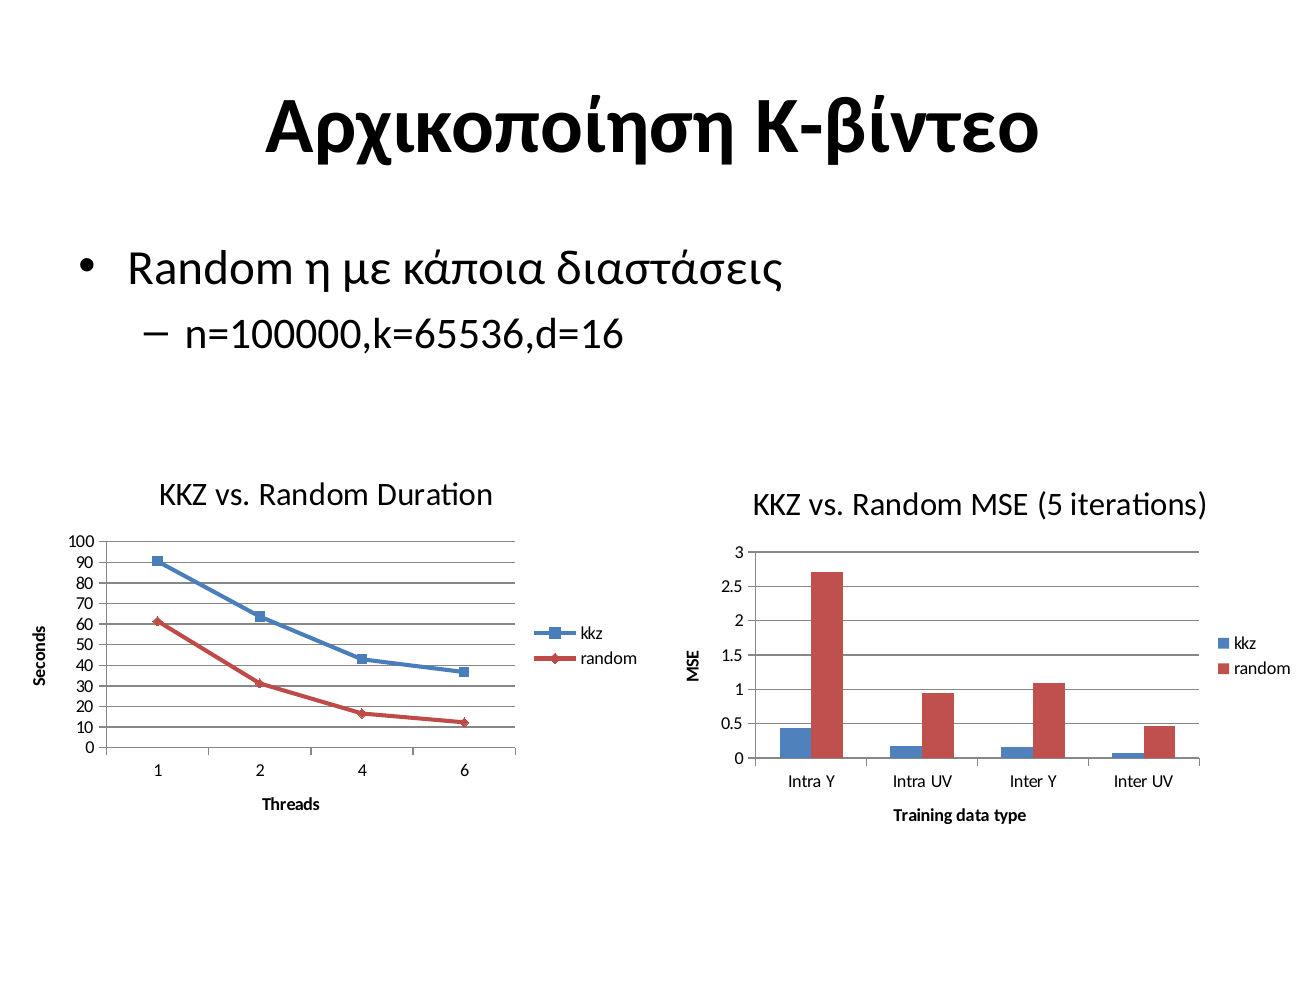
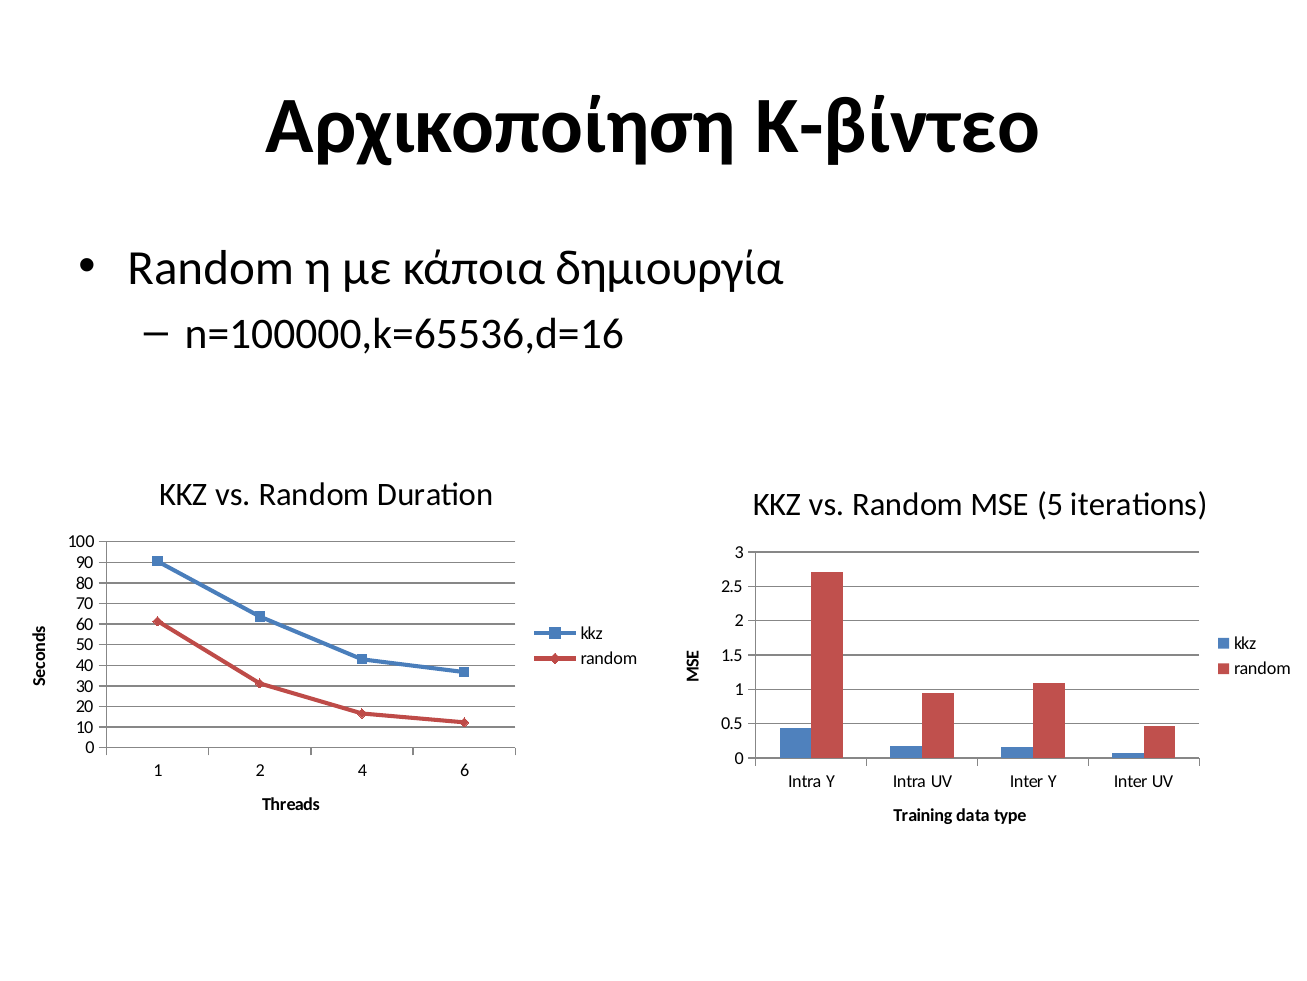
διαστάσεις: διαστάσεις -> δημιουργία
